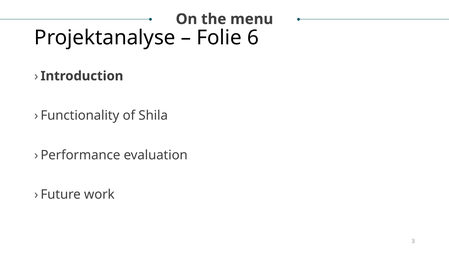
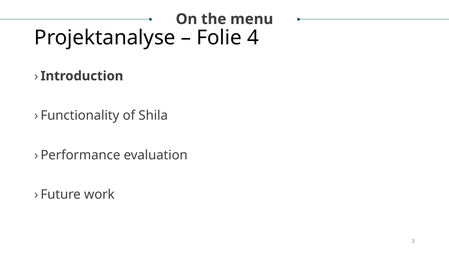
6: 6 -> 4
